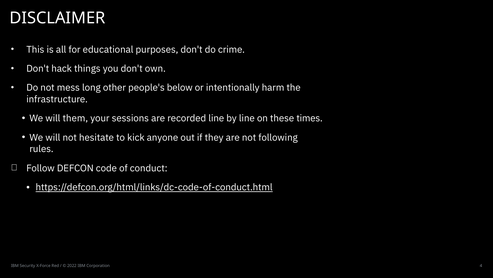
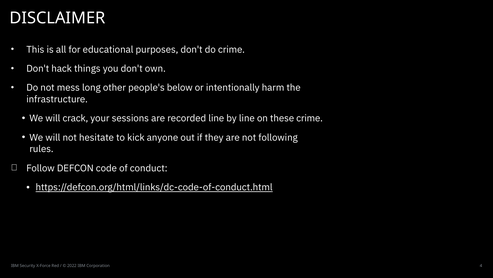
them: them -> crack
these times: times -> crime
